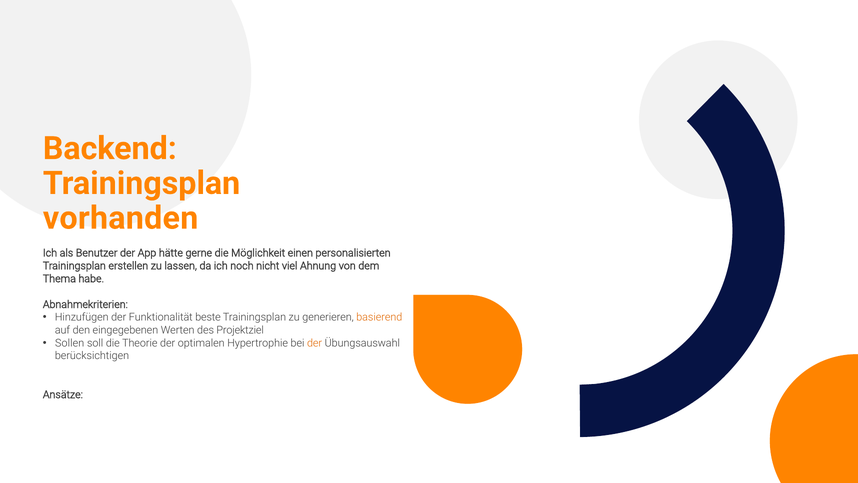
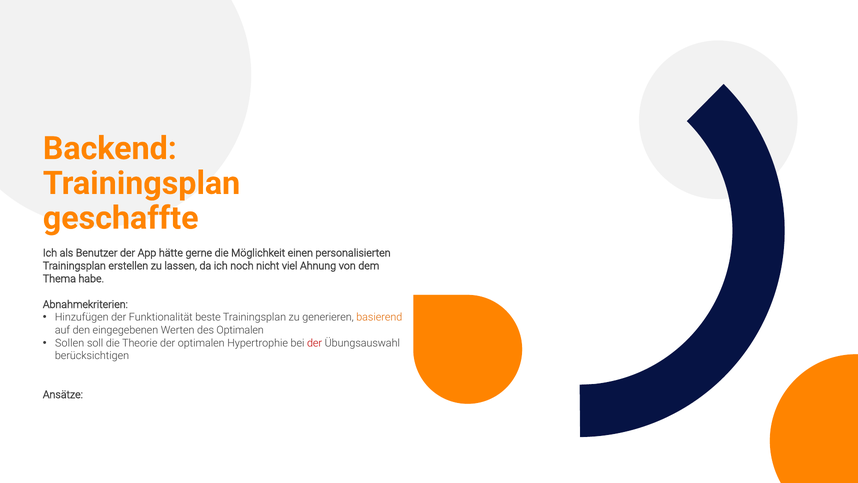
vorhanden: vorhanden -> geschaffte
des Projektziel: Projektziel -> Optimalen
der at (315, 343) colour: orange -> red
